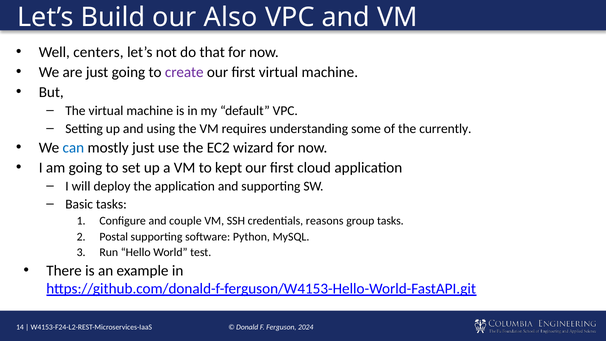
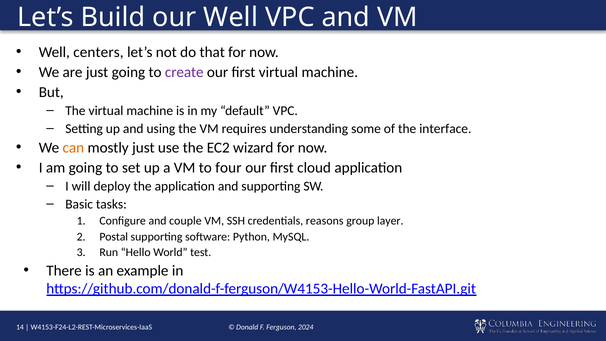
our Also: Also -> Well
currently: currently -> interface
can colour: blue -> orange
kept: kept -> four
group tasks: tasks -> layer
